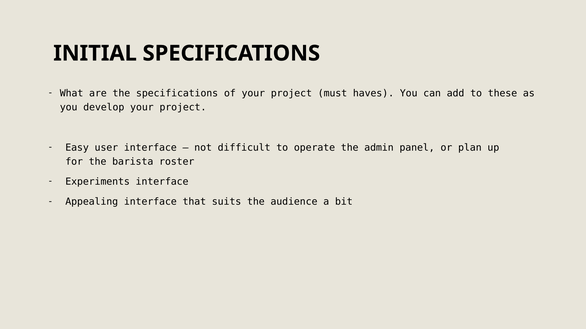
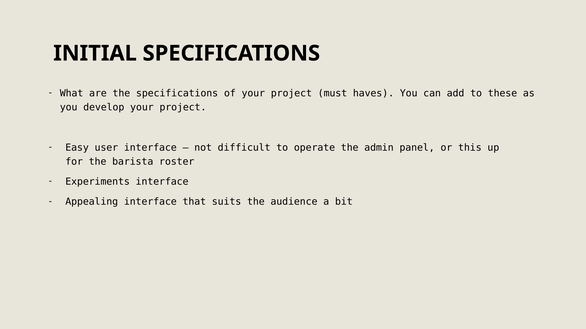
plan: plan -> this
